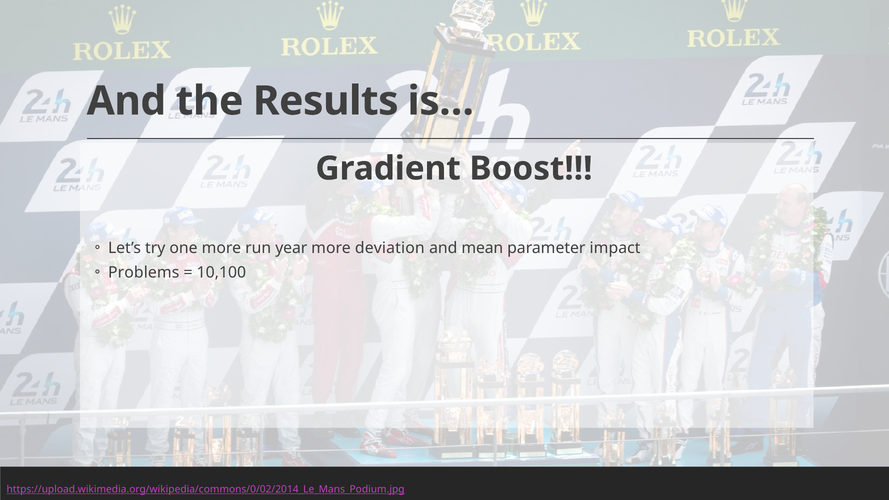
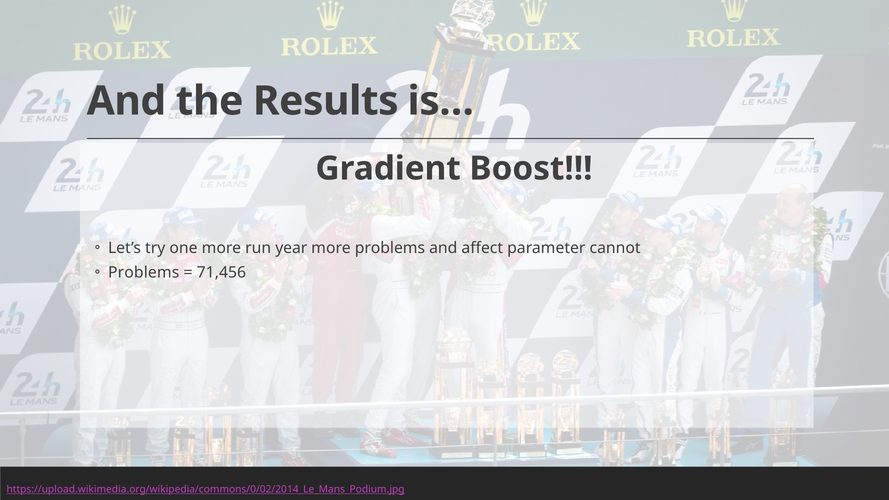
more deviation: deviation -> problems
mean: mean -> affect
impact: impact -> cannot
10,100: 10,100 -> 71,456
